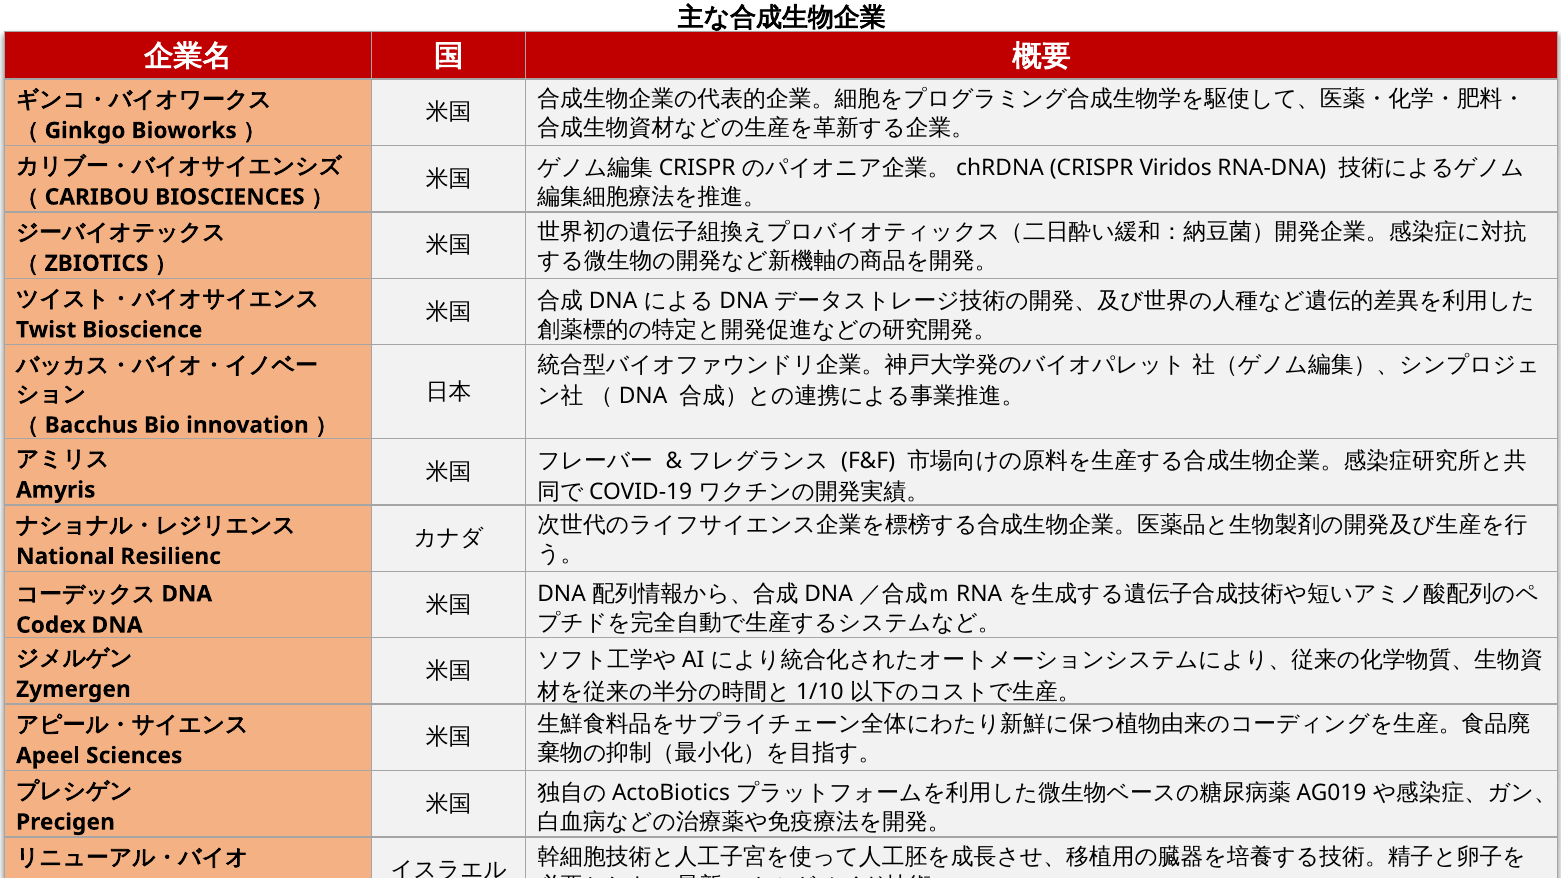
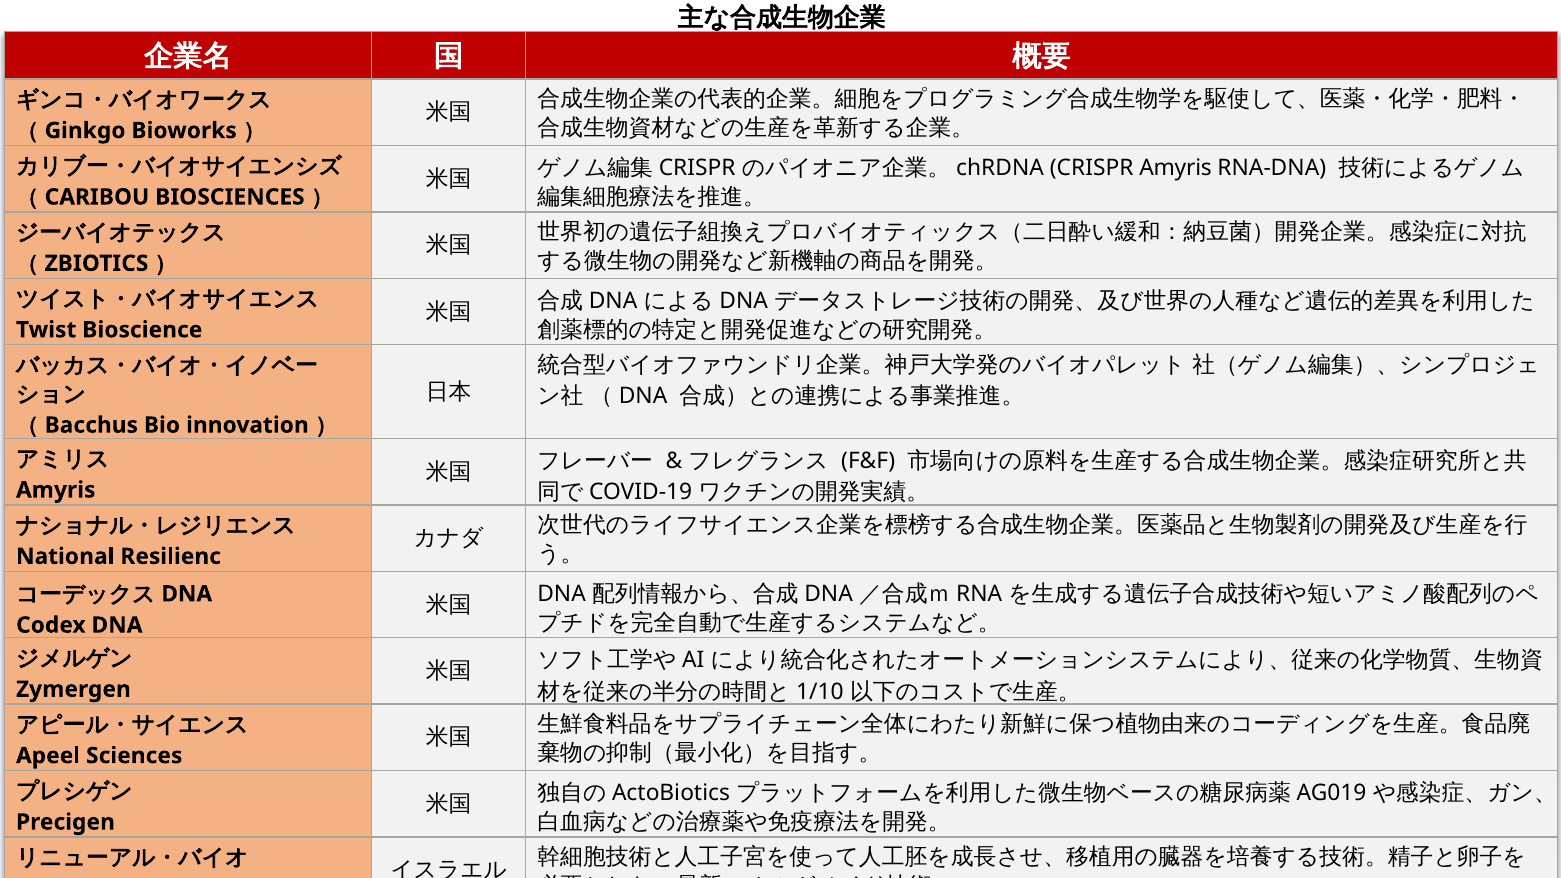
CRISPR Viridos: Viridos -> Amyris
